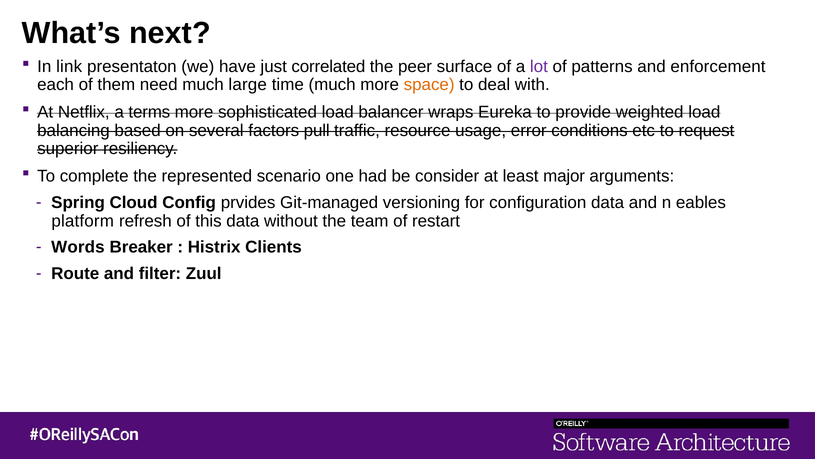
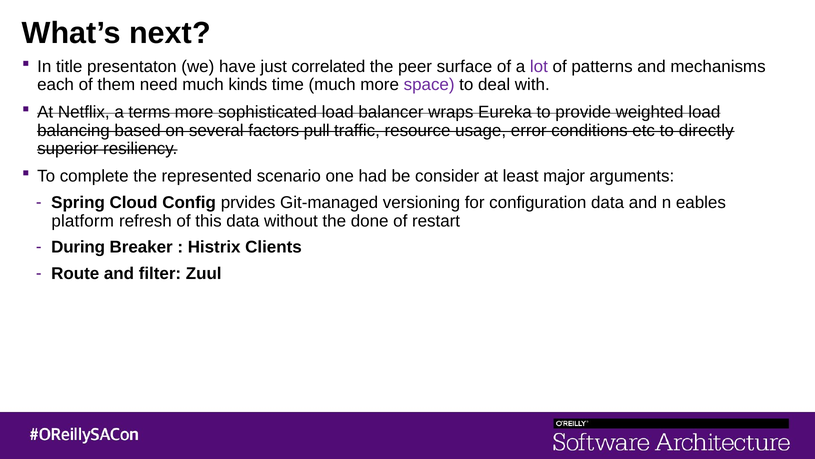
link: link -> title
enforcement: enforcement -> mechanisms
large: large -> kinds
space colour: orange -> purple
request: request -> directly
team: team -> done
Words: Words -> During
